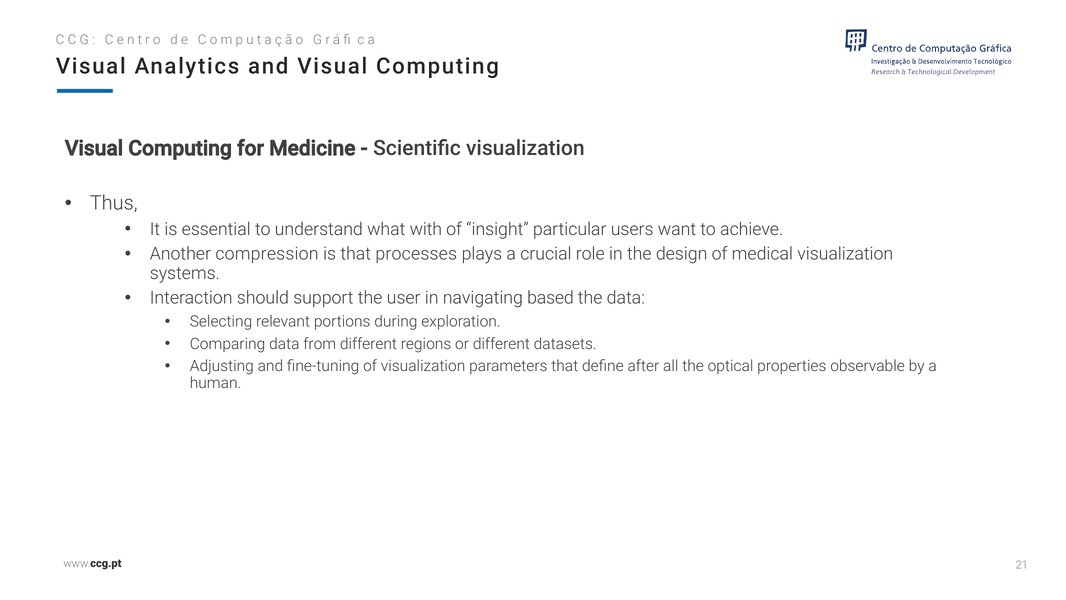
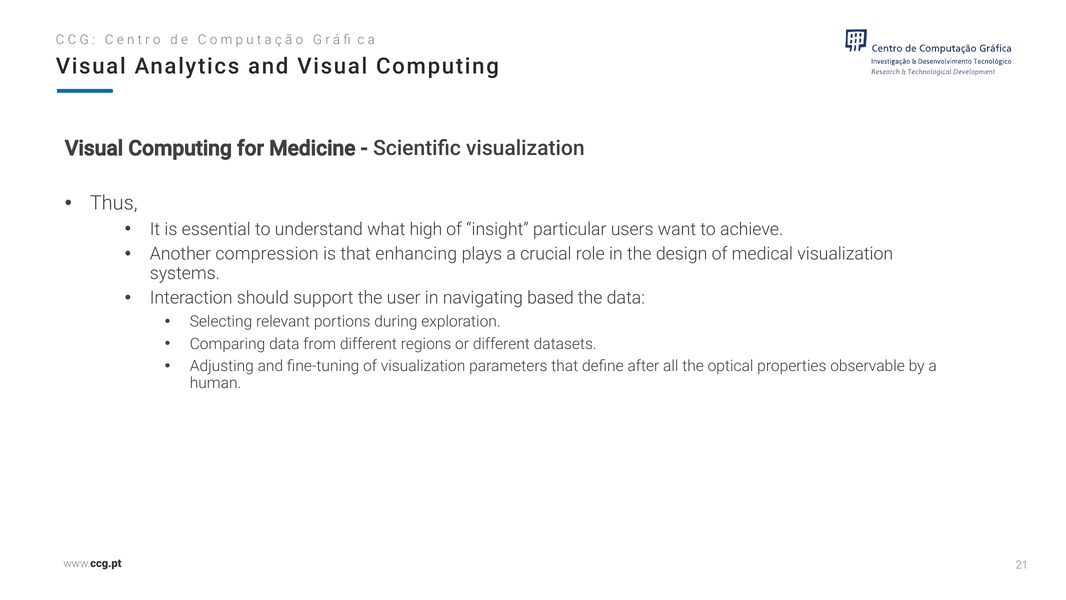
with: with -> high
processes: processes -> enhancing
